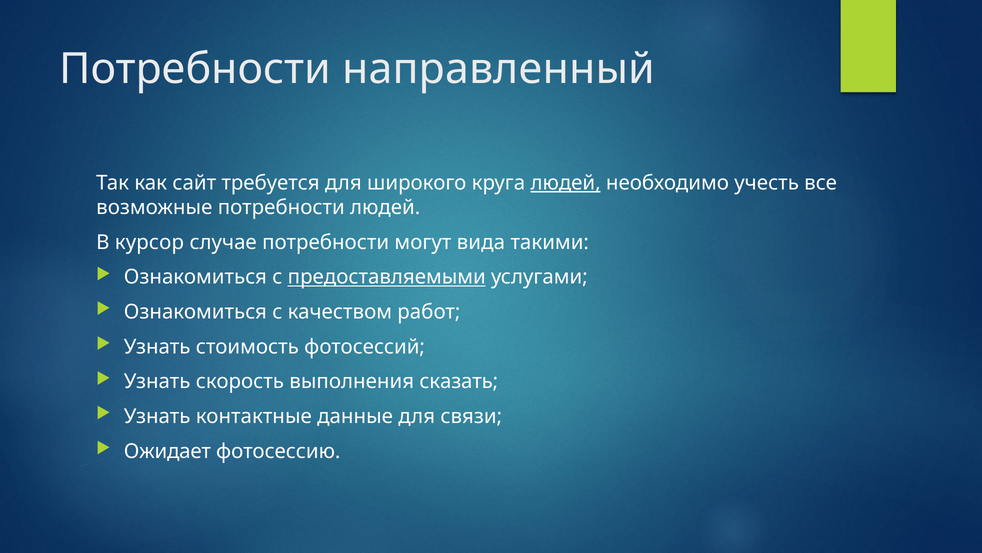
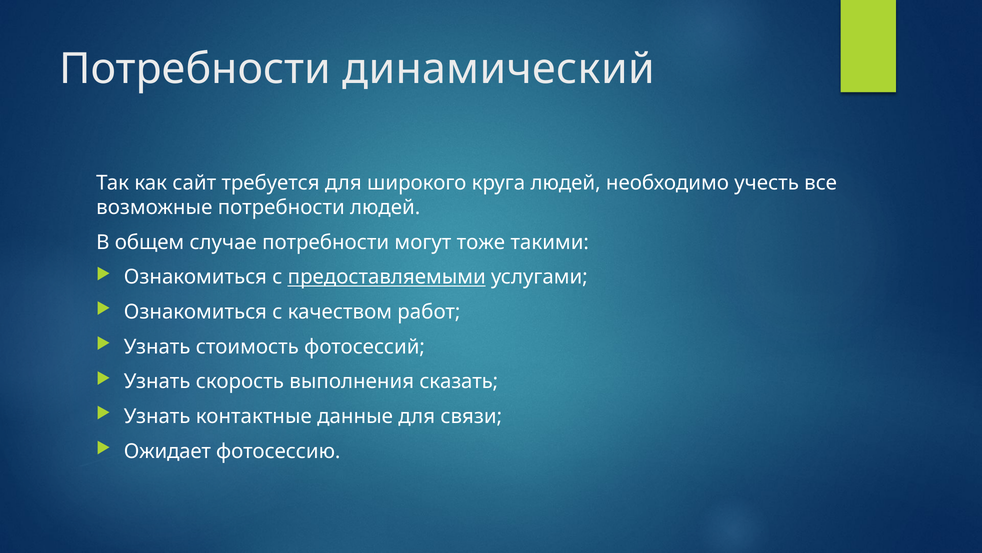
направленный: направленный -> динамический
людей at (566, 183) underline: present -> none
курсор: курсор -> общем
вида: вида -> тоже
